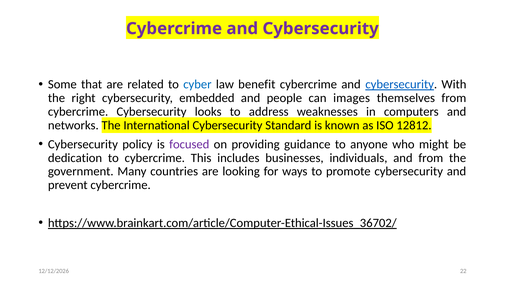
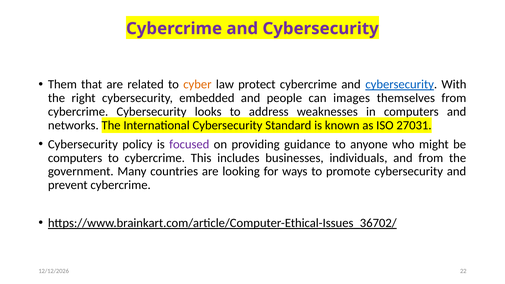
Some: Some -> Them
cyber colour: blue -> orange
benefit: benefit -> protect
12812: 12812 -> 27031
dedication at (75, 158): dedication -> computers
